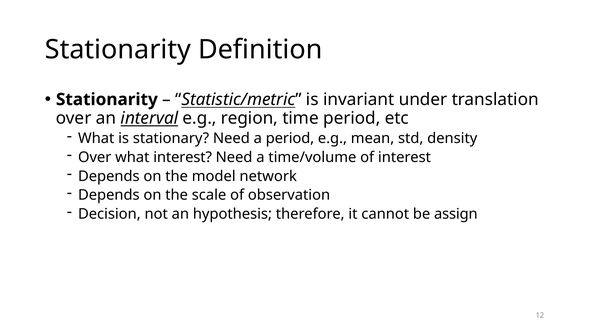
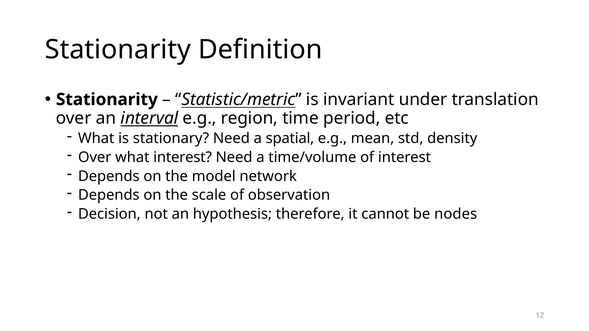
a period: period -> spatial
assign: assign -> nodes
